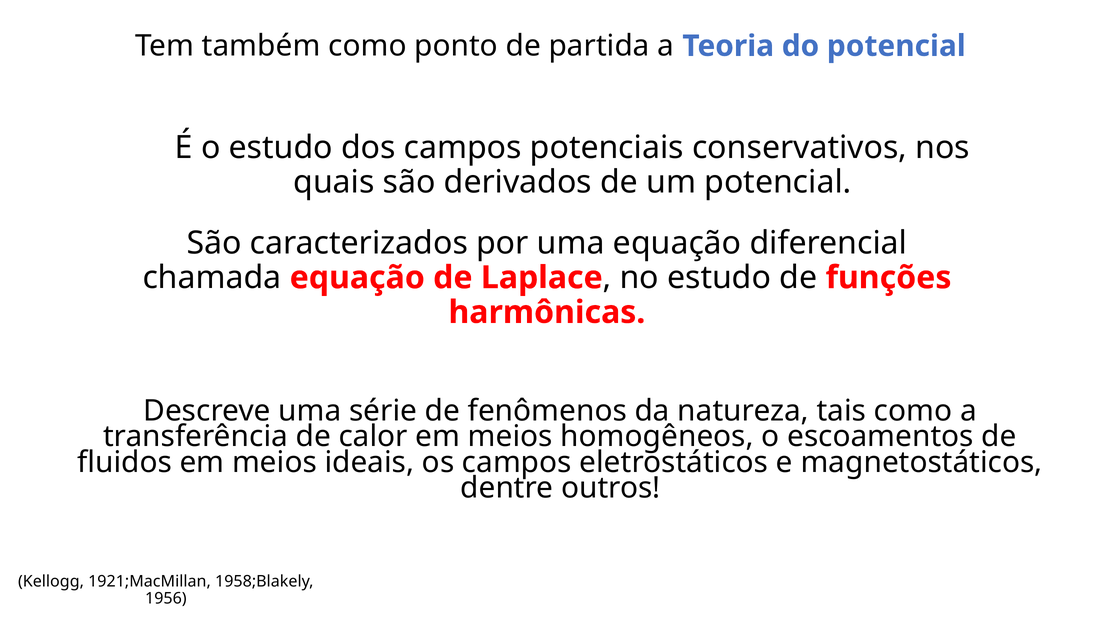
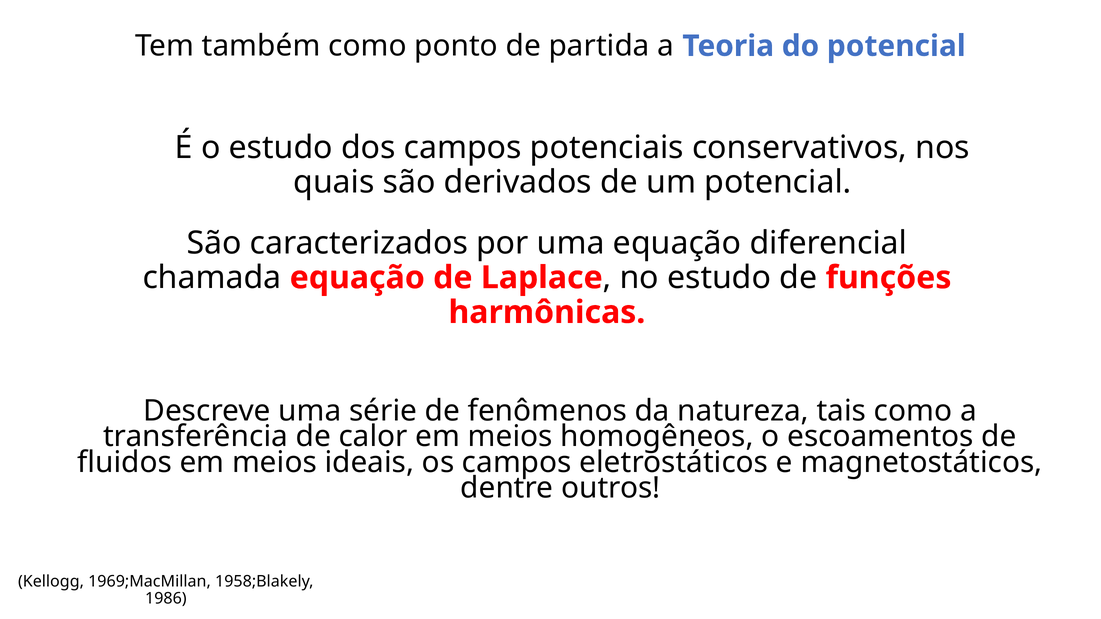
1921;MacMillan: 1921;MacMillan -> 1969;MacMillan
1956: 1956 -> 1986
